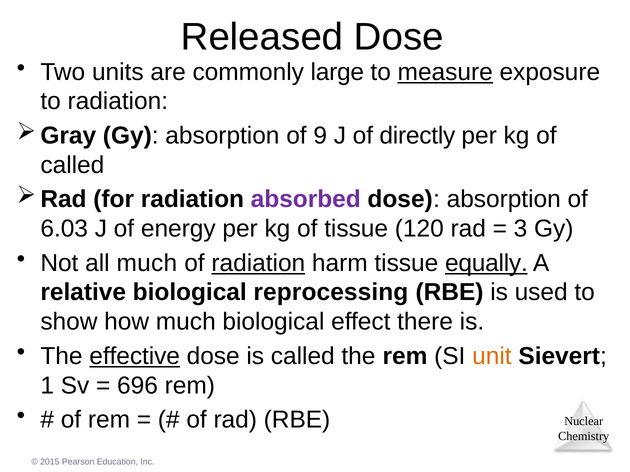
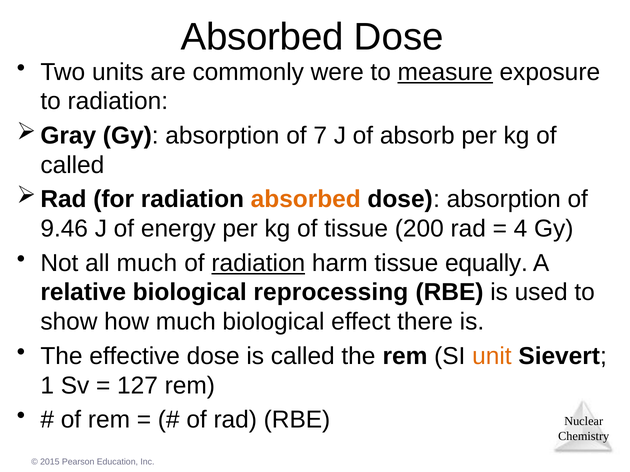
Released at (262, 37): Released -> Absorbed
large: large -> were
9: 9 -> 7
directly: directly -> absorb
absorbed at (306, 200) colour: purple -> orange
6.03: 6.03 -> 9.46
120: 120 -> 200
3: 3 -> 4
equally underline: present -> none
effective underline: present -> none
696: 696 -> 127
